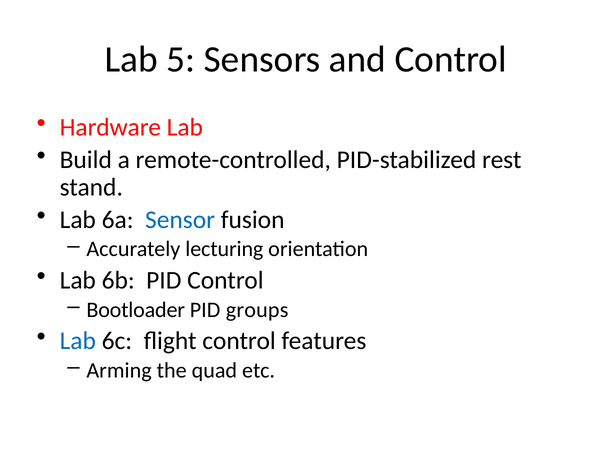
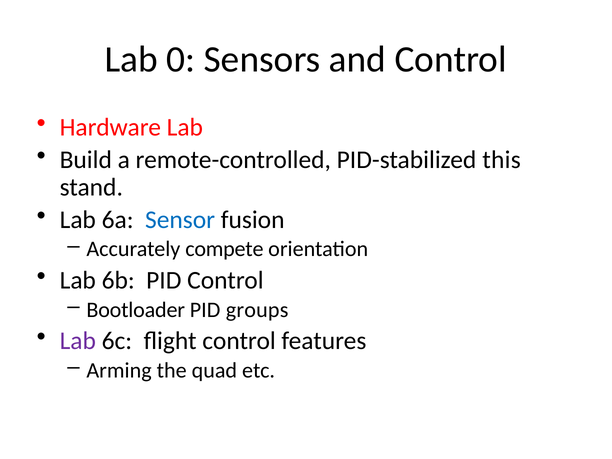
5: 5 -> 0
rest: rest -> this
lecturing: lecturing -> compete
Lab at (78, 341) colour: blue -> purple
